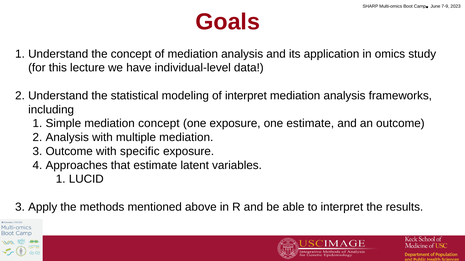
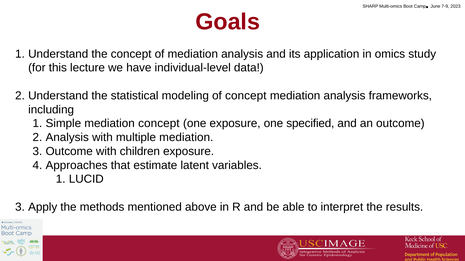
of interpret: interpret -> concept
one estimate: estimate -> specified
specific: specific -> children
